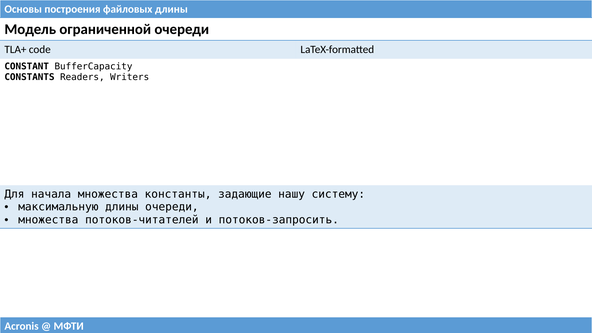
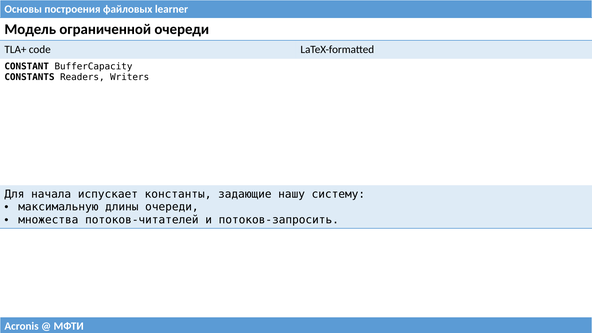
файловых длины: длины -> learner
начала множества: множества -> испускает
